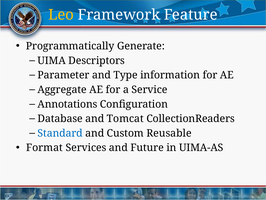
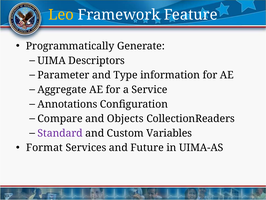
Database: Database -> Compare
Tomcat: Tomcat -> Objects
Standard colour: blue -> purple
Reusable: Reusable -> Variables
